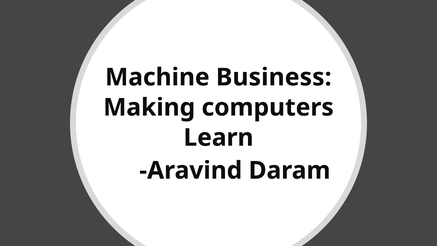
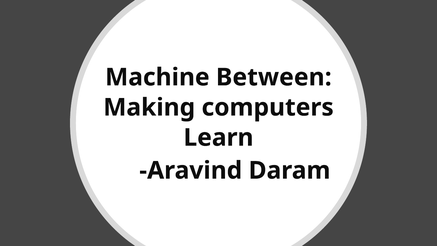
Business: Business -> Between
